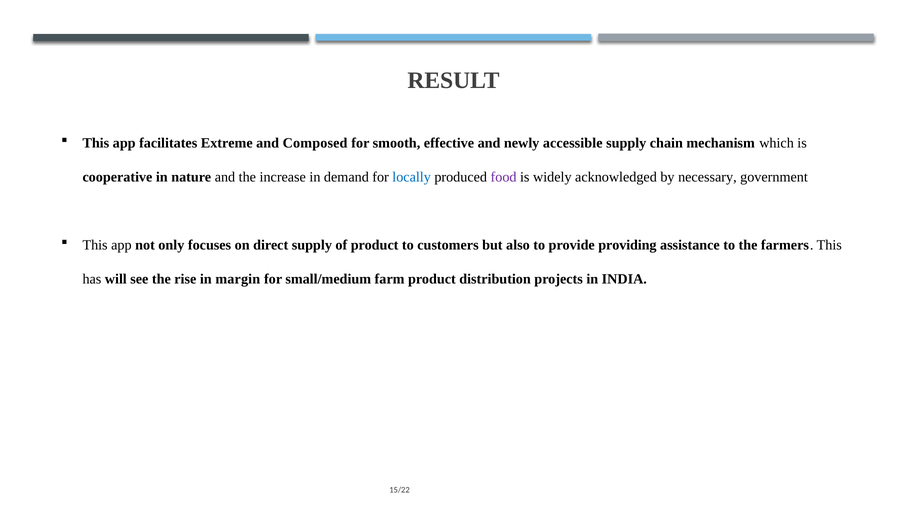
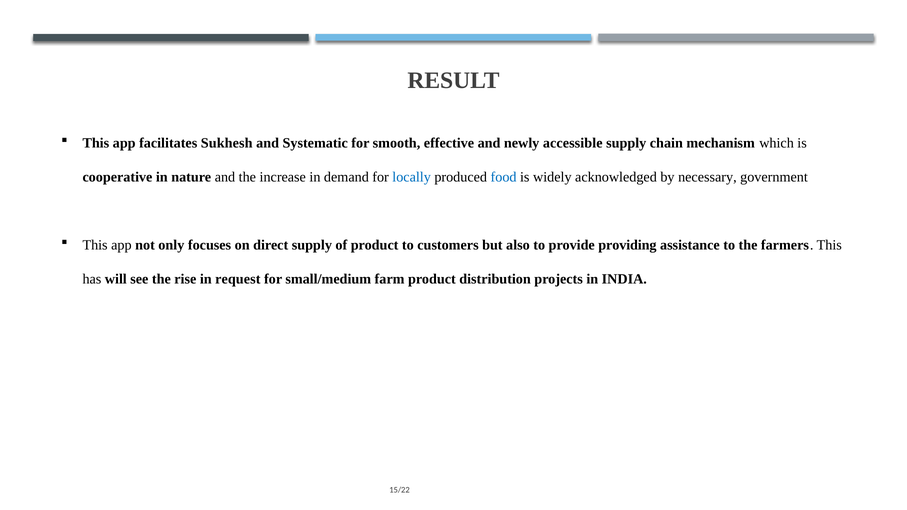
Extreme: Extreme -> Sukhesh
Composed: Composed -> Systematic
food colour: purple -> blue
margin: margin -> request
